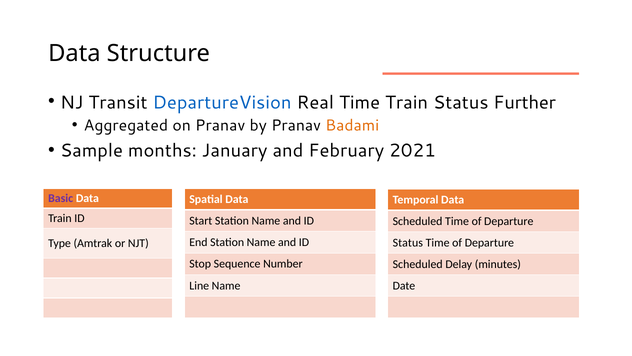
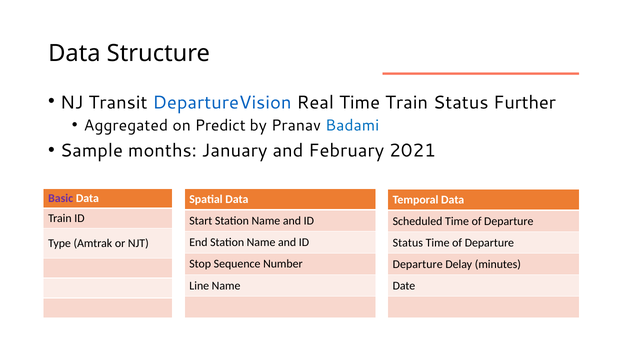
on Pranav: Pranav -> Predict
Badami colour: orange -> blue
Scheduled at (418, 264): Scheduled -> Departure
